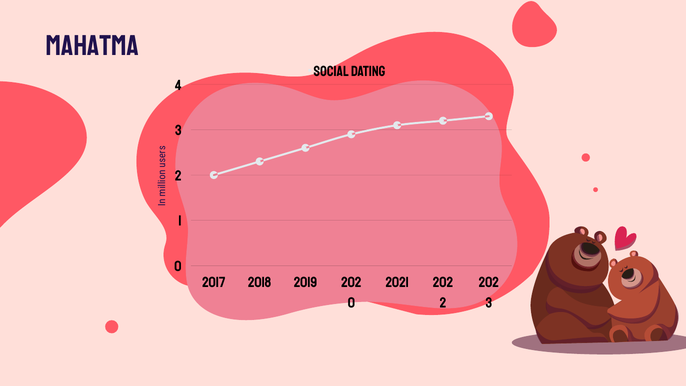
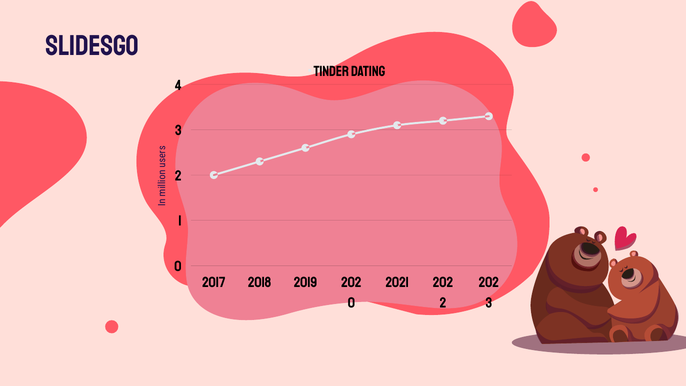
Mahatma: Mahatma -> Slidesgo
Social: Social -> Tinder
